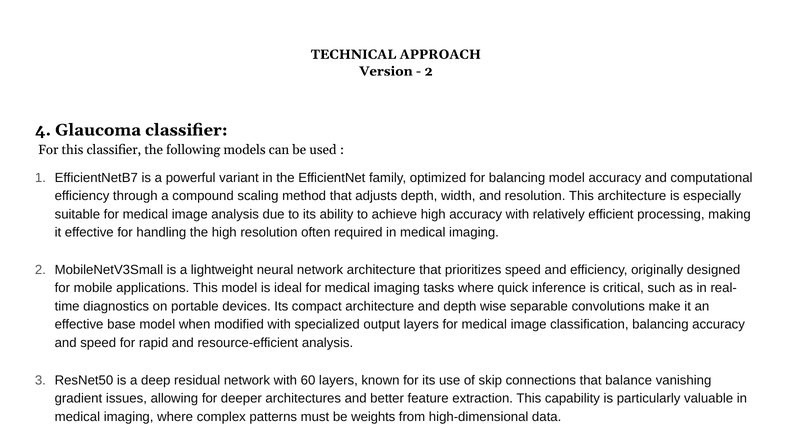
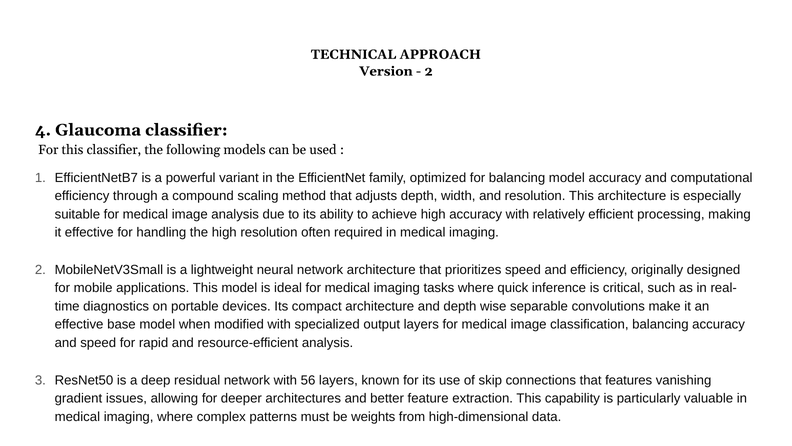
60: 60 -> 56
balance: balance -> features
